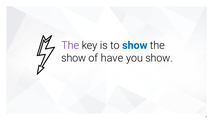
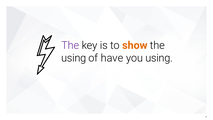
show at (135, 45) colour: blue -> orange
show at (74, 58): show -> using
you show: show -> using
